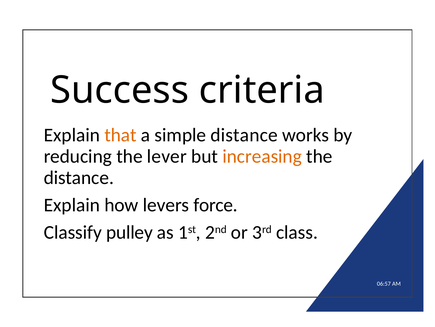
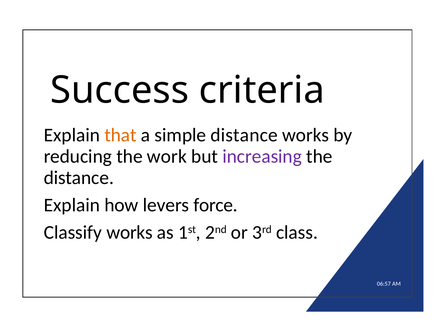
lever: lever -> work
increasing colour: orange -> purple
Classify pulley: pulley -> works
